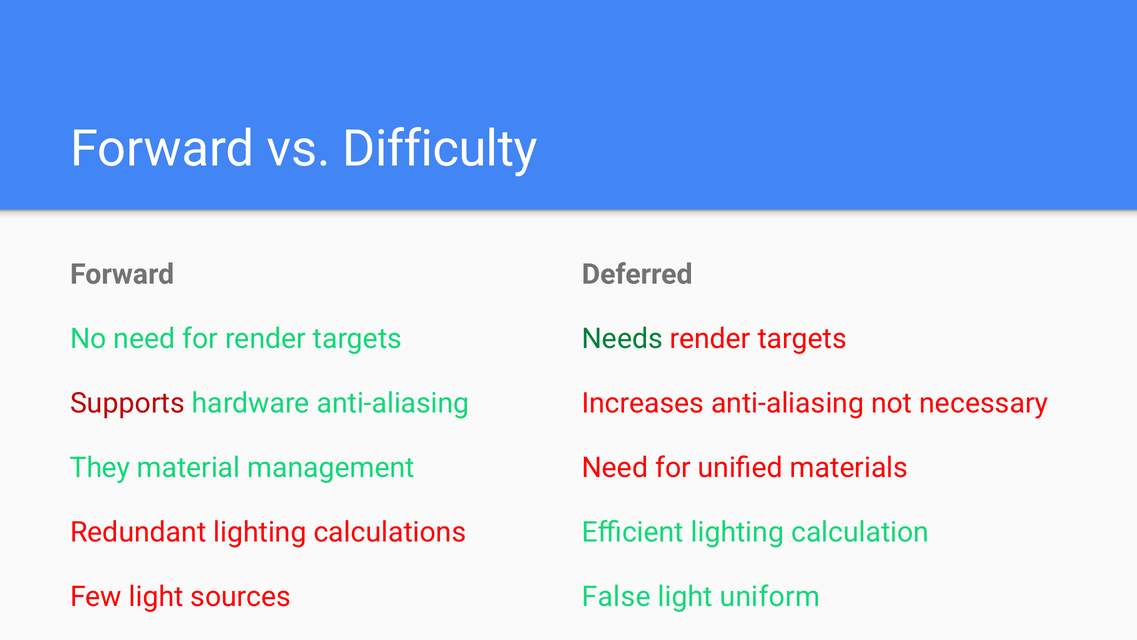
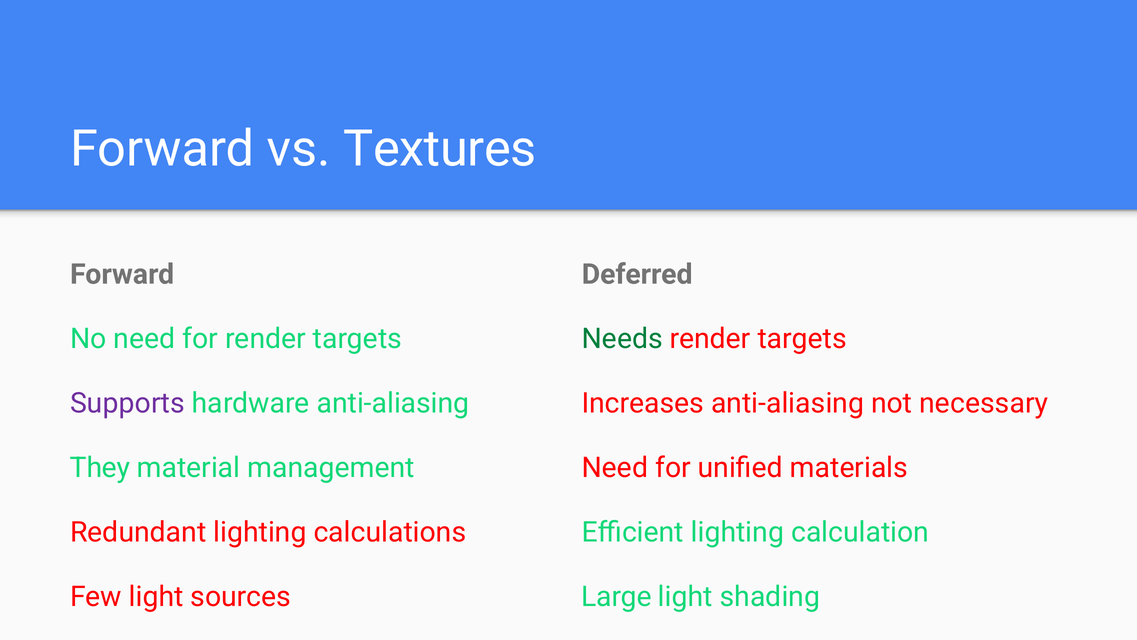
Difficulty: Difficulty -> Textures
Supports colour: red -> purple
False: False -> Large
uniform: uniform -> shading
